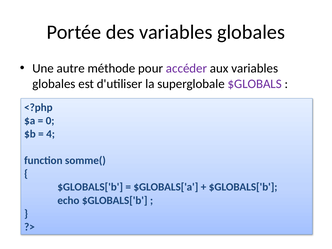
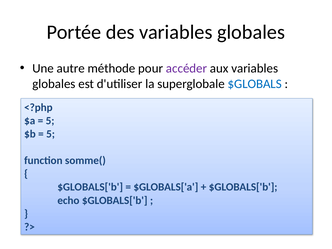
$GLOBALS colour: purple -> blue
0 at (50, 121): 0 -> 5
4 at (51, 134): 4 -> 5
